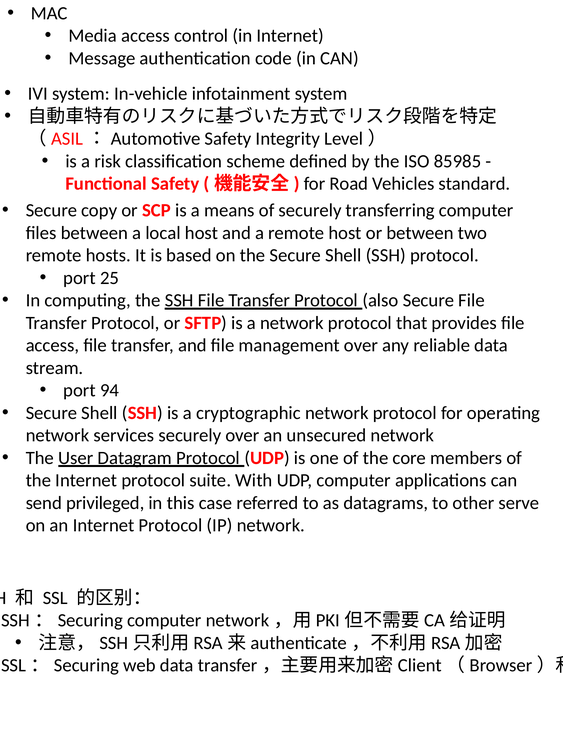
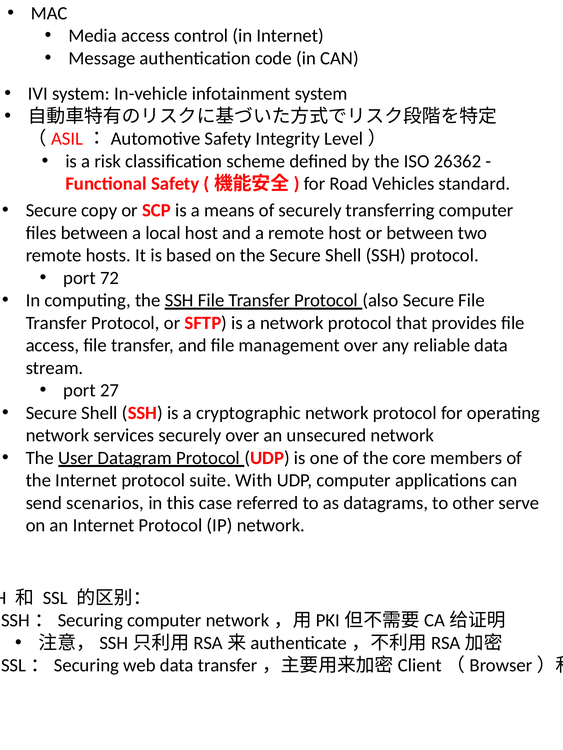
85985: 85985 -> 26362
25: 25 -> 72
94: 94 -> 27
privileged: privileged -> scenarios
